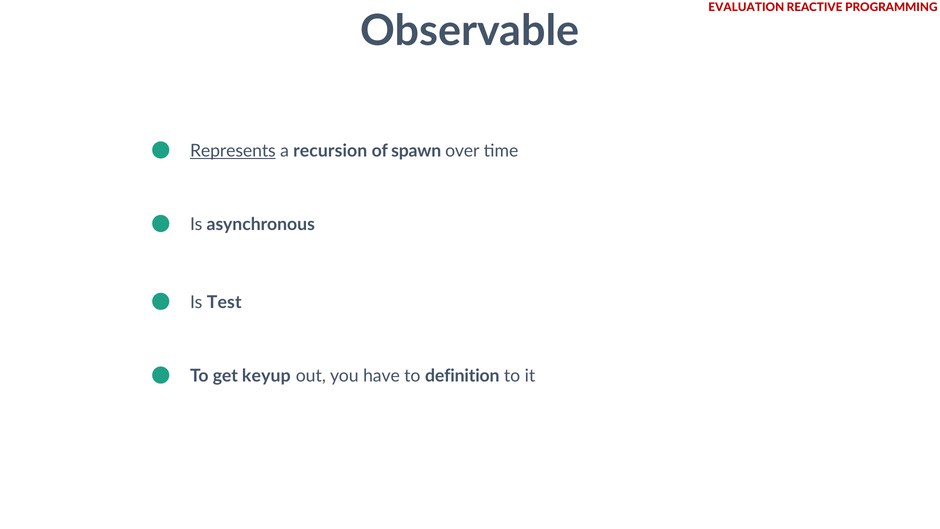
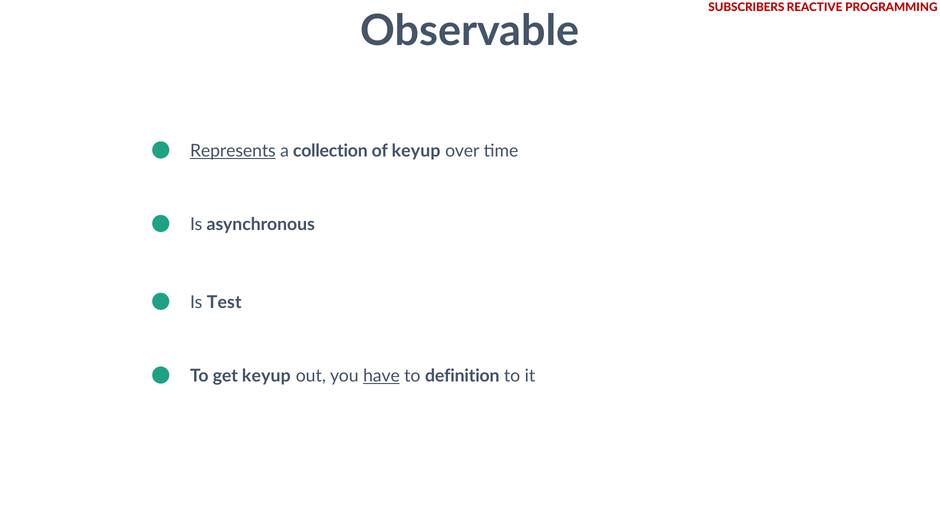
EVALUATION: EVALUATION -> SUBSCRIBERS
recursion: recursion -> collection
of spawn: spawn -> keyup
have underline: none -> present
